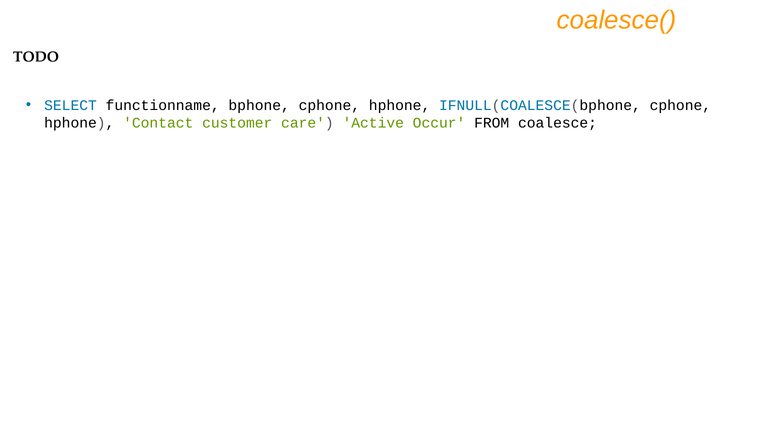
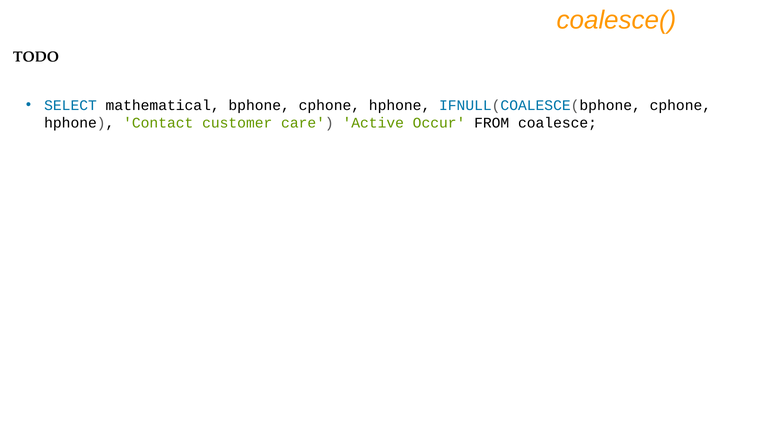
functionname: functionname -> mathematical
